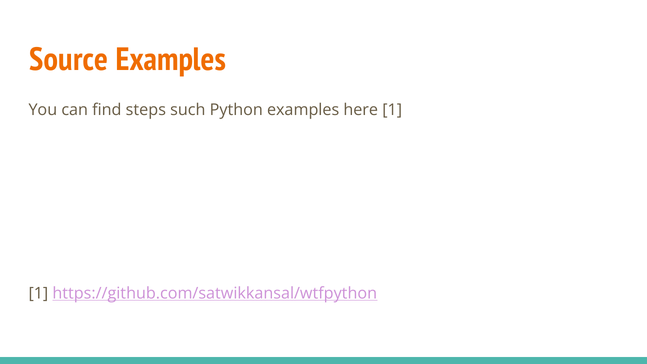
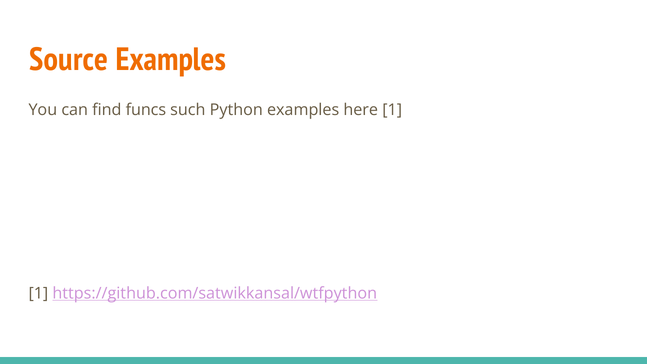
steps: steps -> funcs
